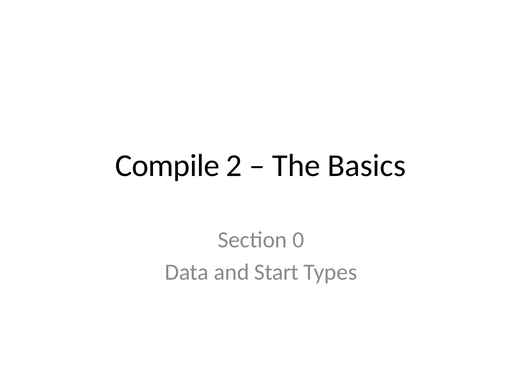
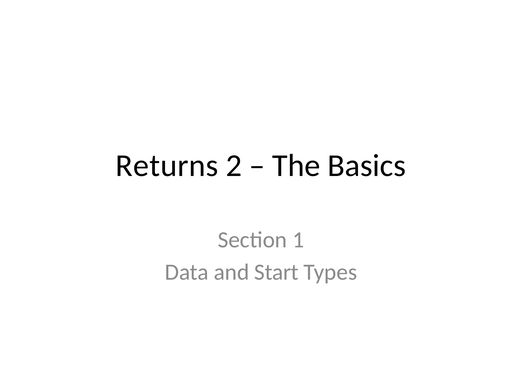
Compile: Compile -> Returns
0: 0 -> 1
